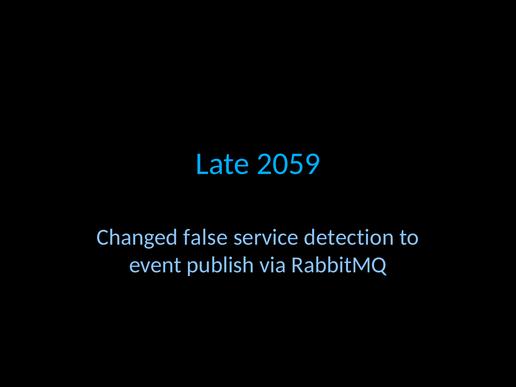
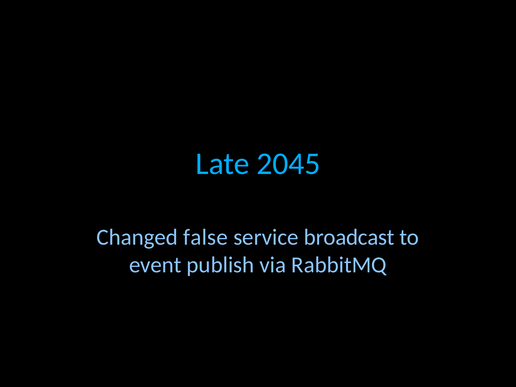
2059: 2059 -> 2045
detection: detection -> broadcast
